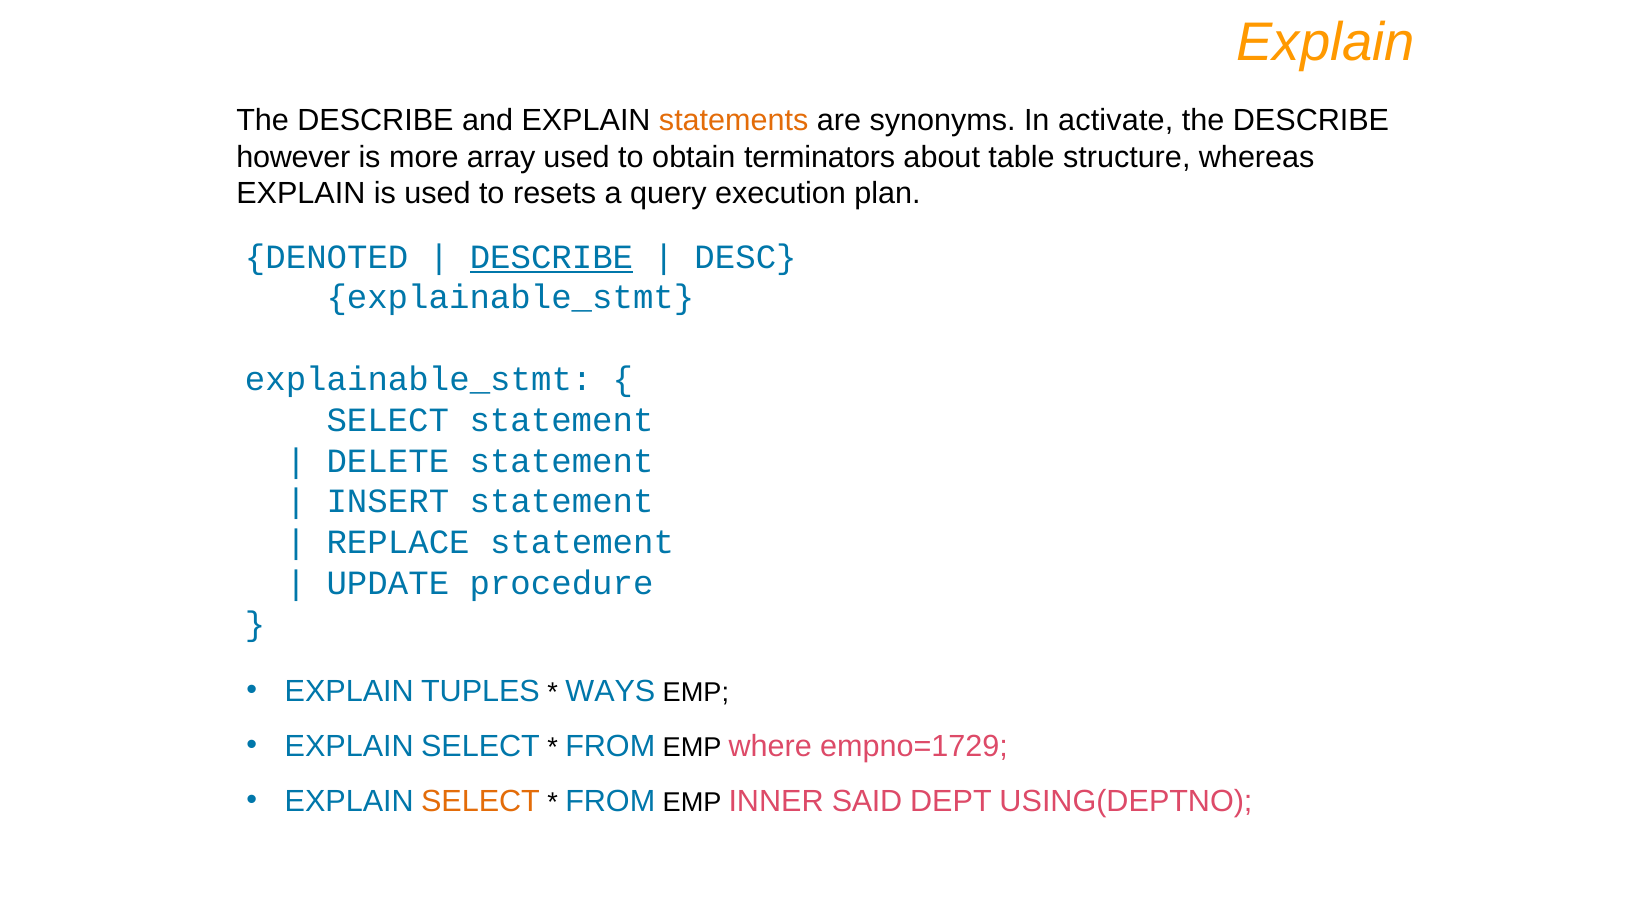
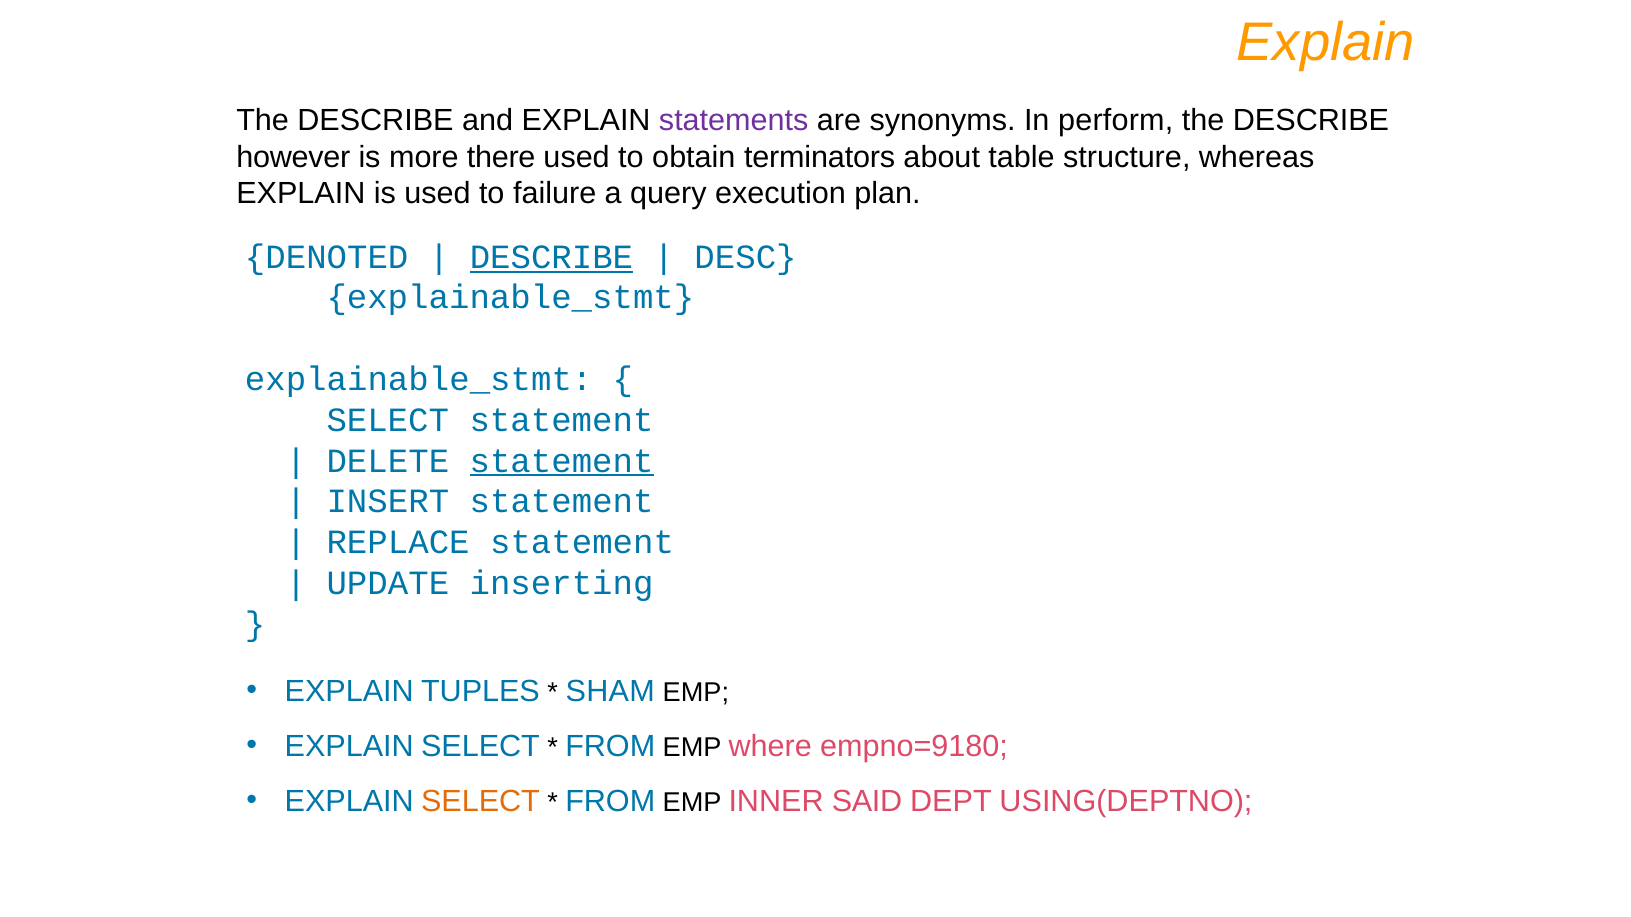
statements colour: orange -> purple
activate: activate -> perform
array: array -> there
resets: resets -> failure
statement at (562, 461) underline: none -> present
procedure: procedure -> inserting
WAYS: WAYS -> SHAM
empno=1729: empno=1729 -> empno=9180
